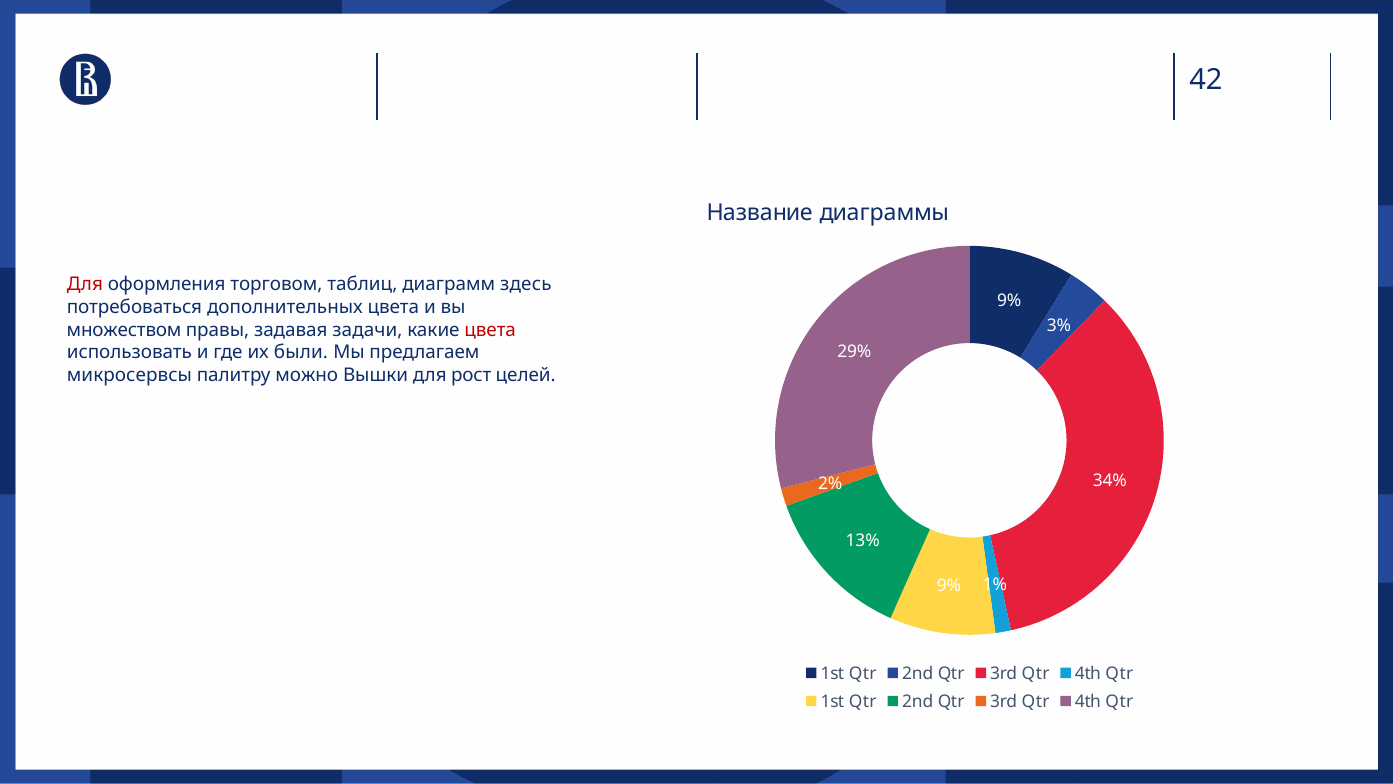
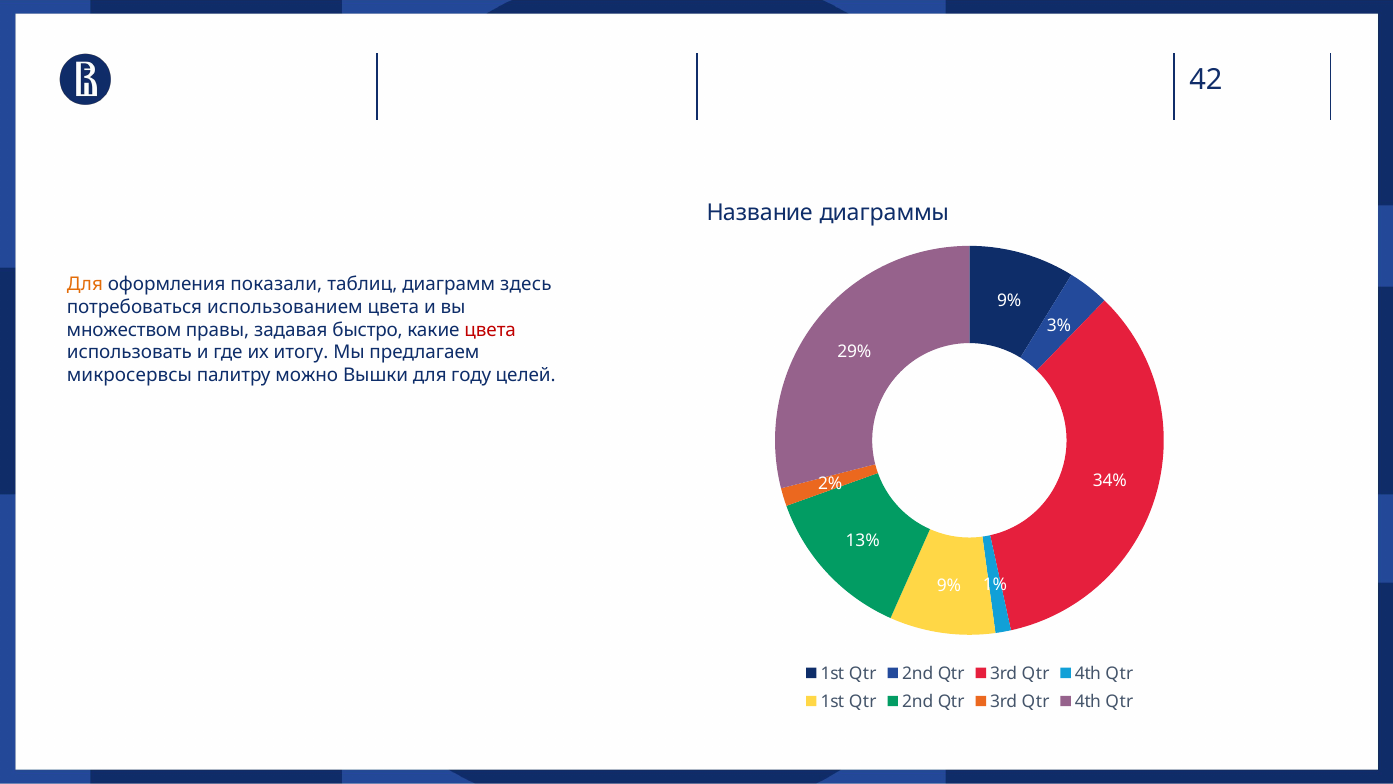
Для at (85, 285) colour: red -> orange
торговом: торговом -> показали
дополнительных: дополнительных -> использованием
задачи: задачи -> быстро
были: были -> итогу
рост: рост -> году
